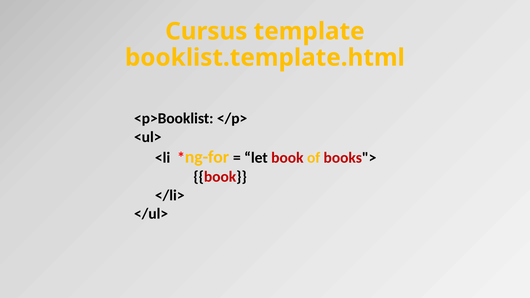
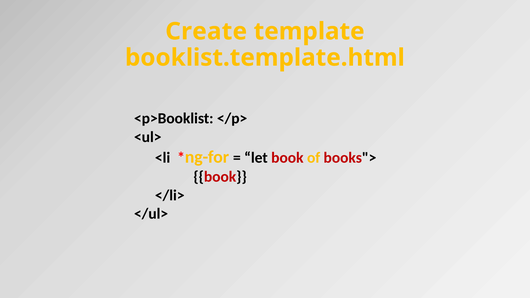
Cursus: Cursus -> Create
